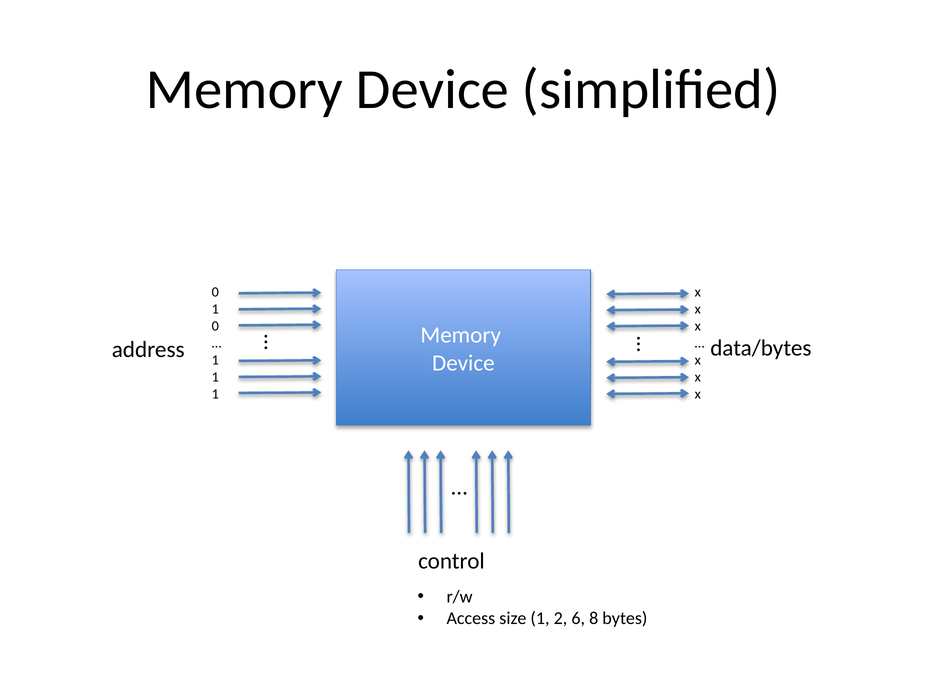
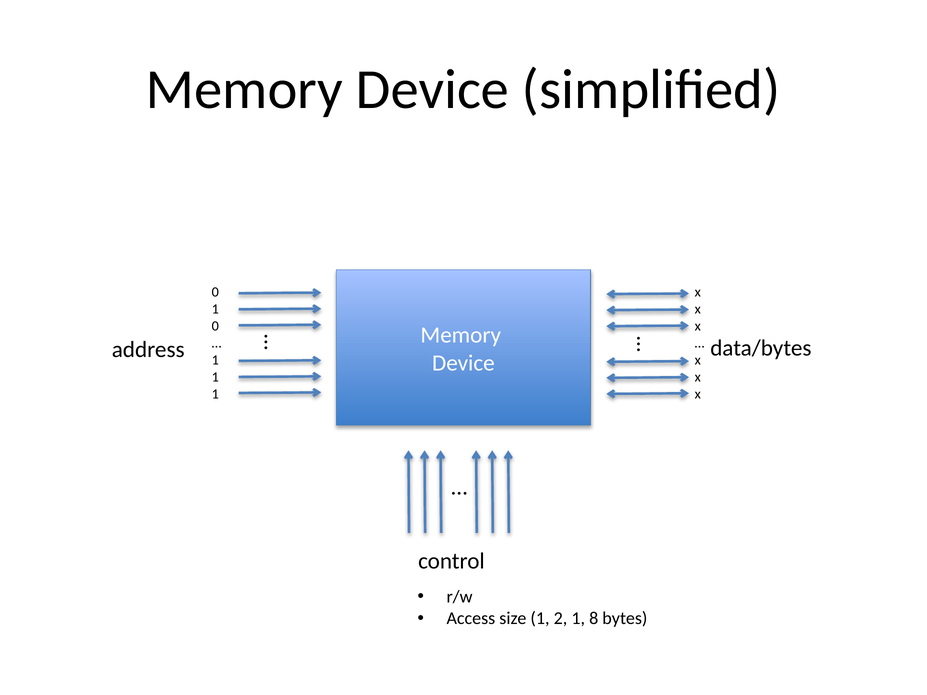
2 6: 6 -> 1
